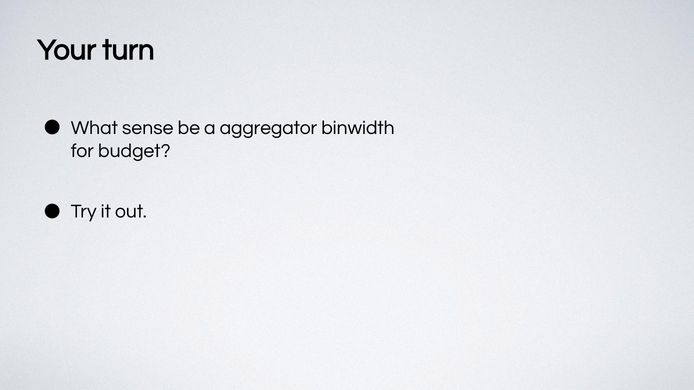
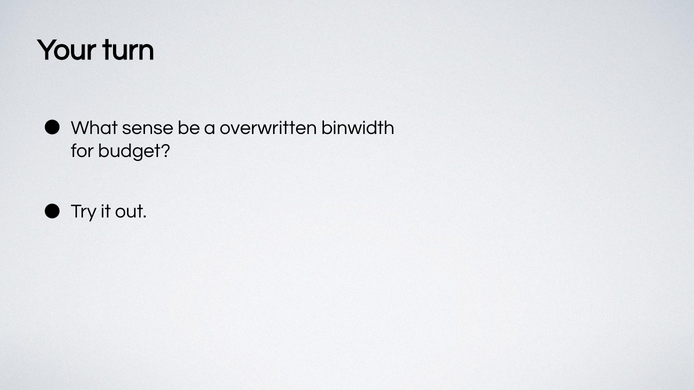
aggregator: aggregator -> overwritten
